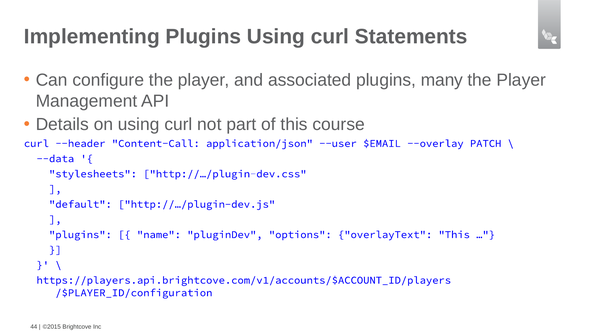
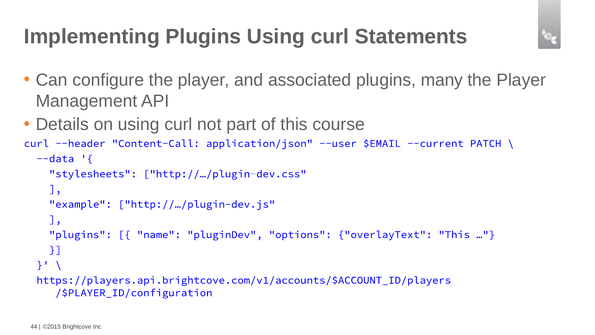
--overlay: --overlay -> --current
default: default -> example
